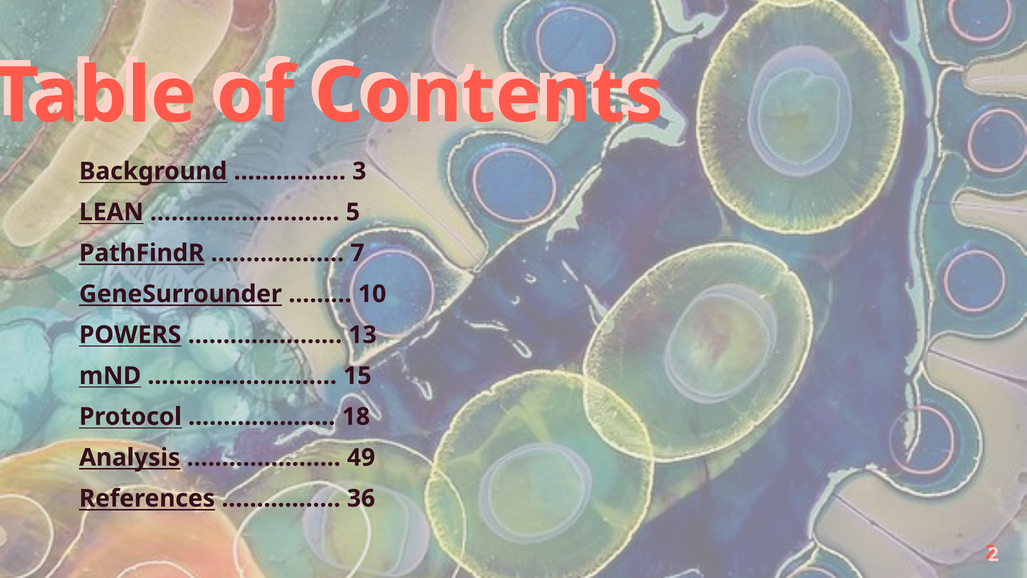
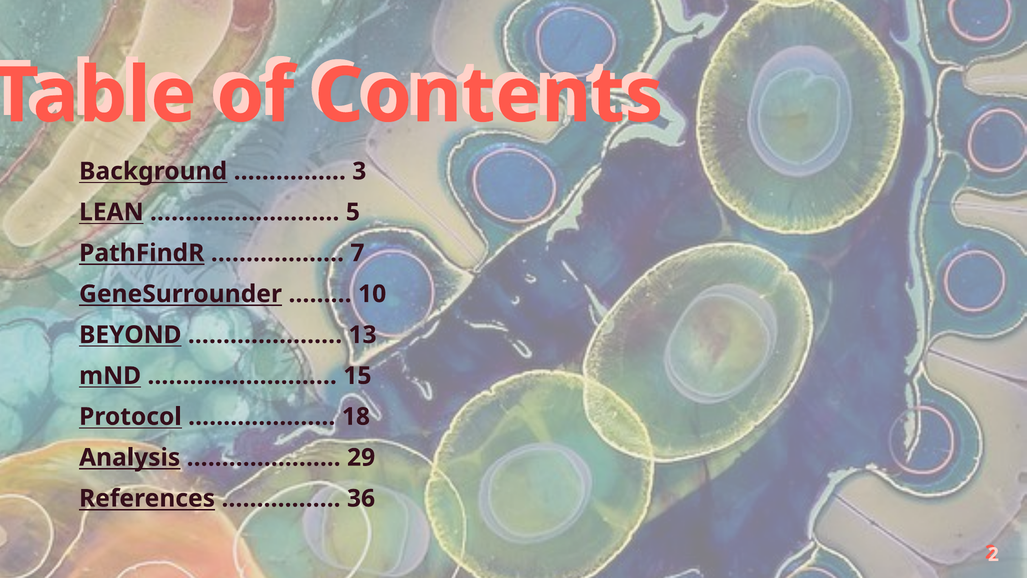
POWERS: POWERS -> BEYOND
49: 49 -> 29
